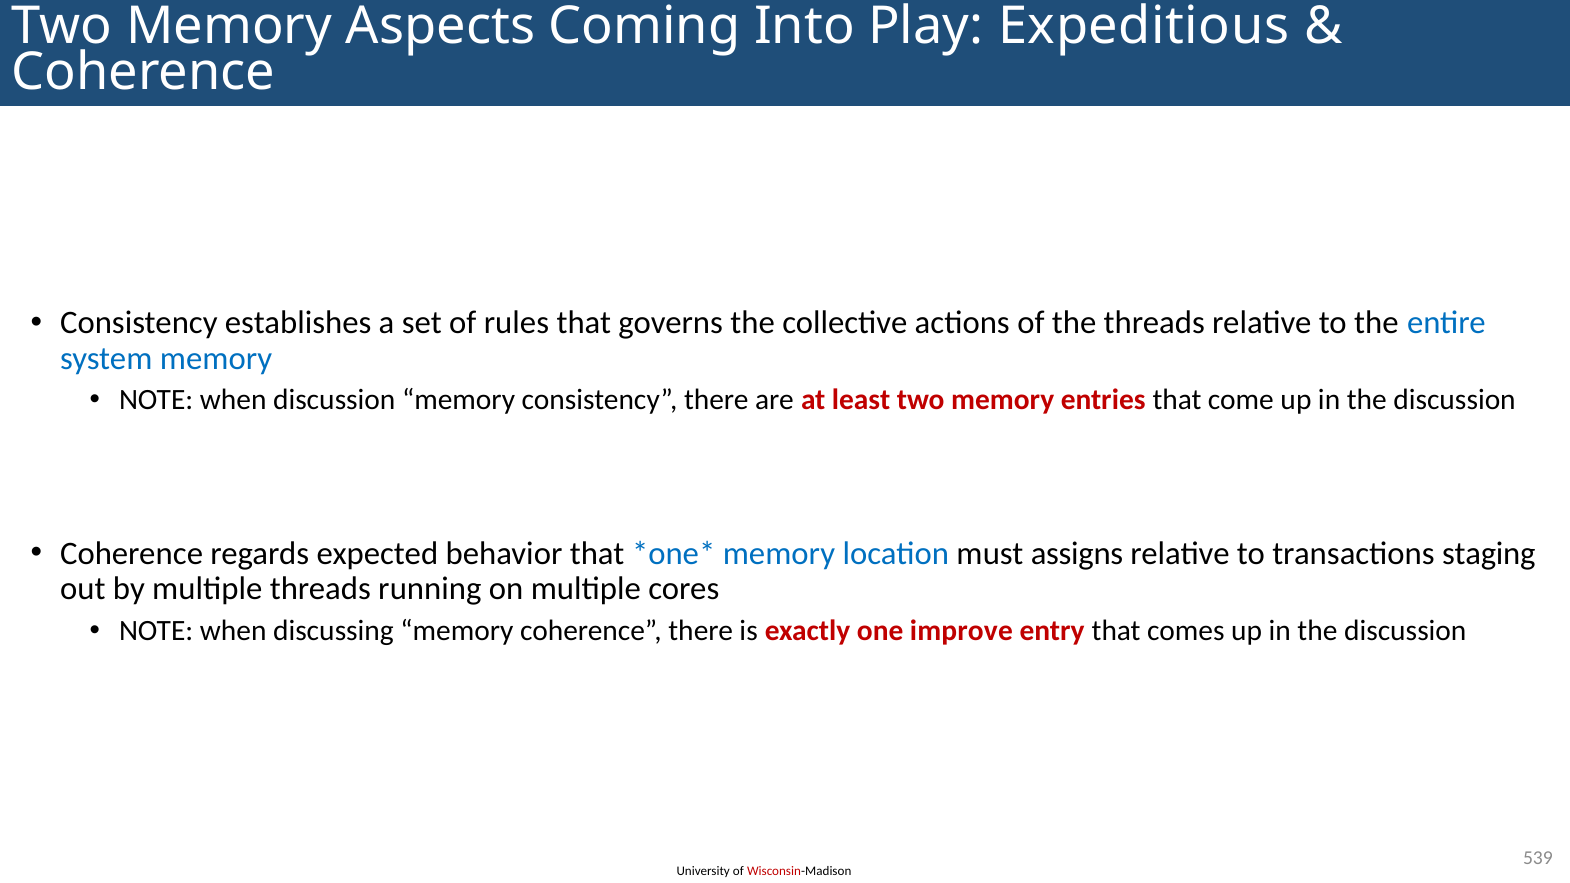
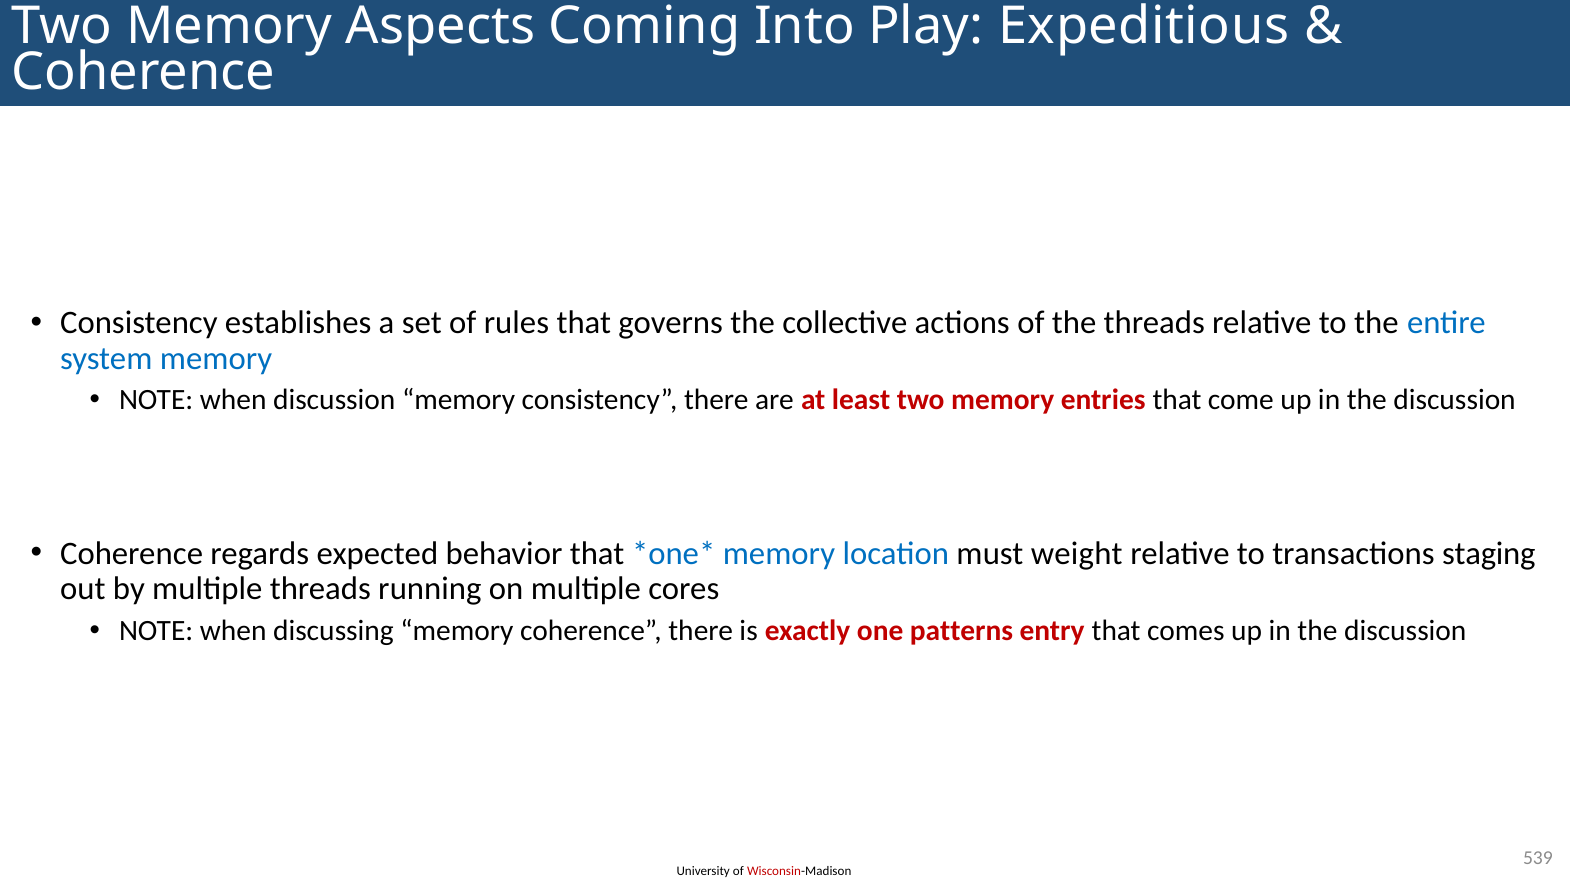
assigns: assigns -> weight
improve: improve -> patterns
